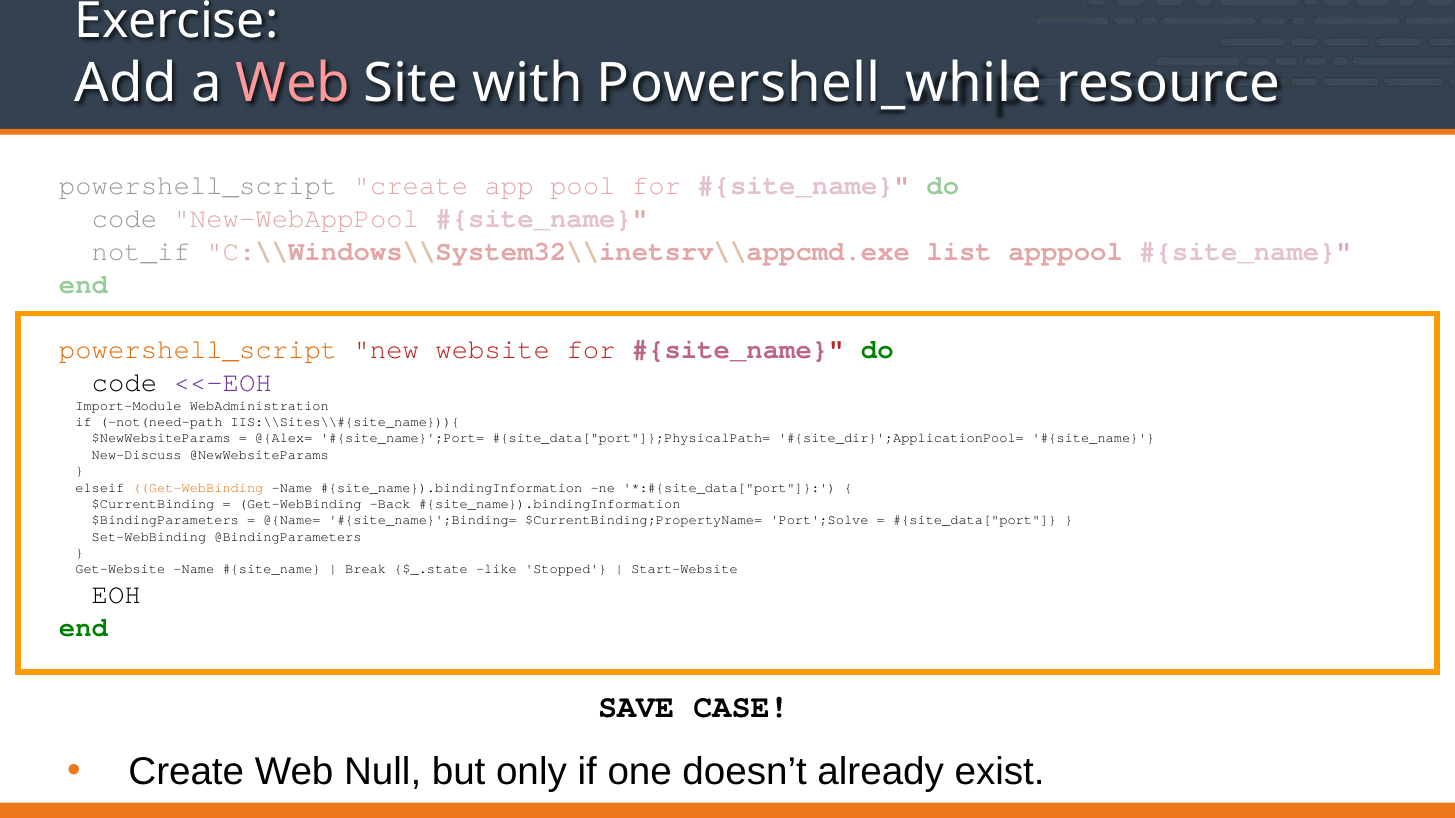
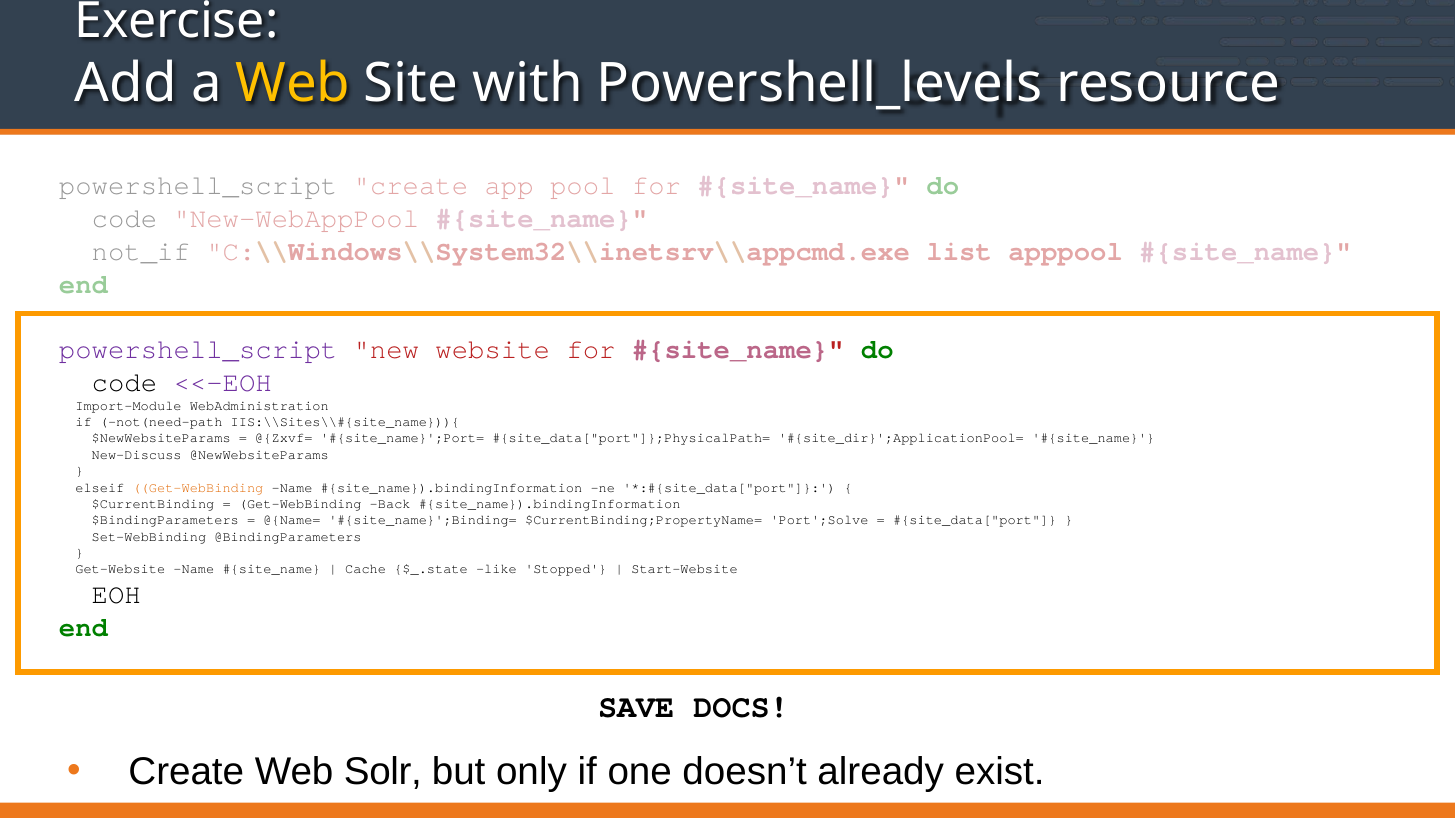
Web at (293, 84) colour: pink -> yellow
Powershell_while: Powershell_while -> Powershell_levels
powershell_script at (198, 350) colour: orange -> purple
@{Alex=: @{Alex= -> @{Zxvf=
Break: Break -> Cache
CASE: CASE -> DOCS
Null: Null -> Solr
